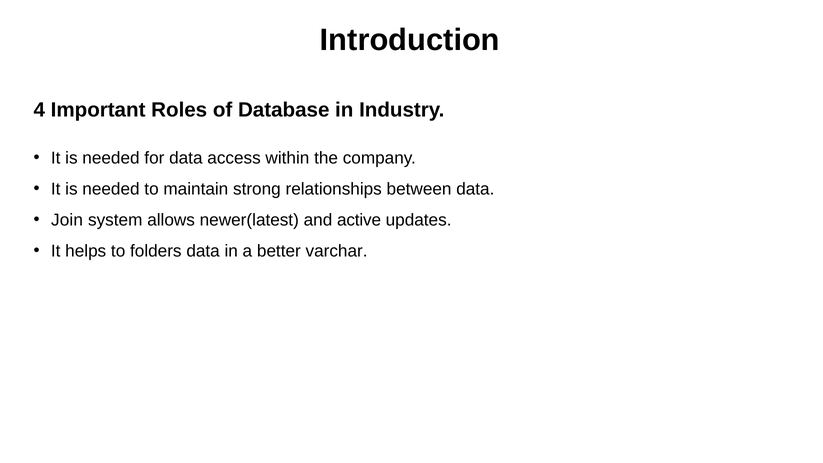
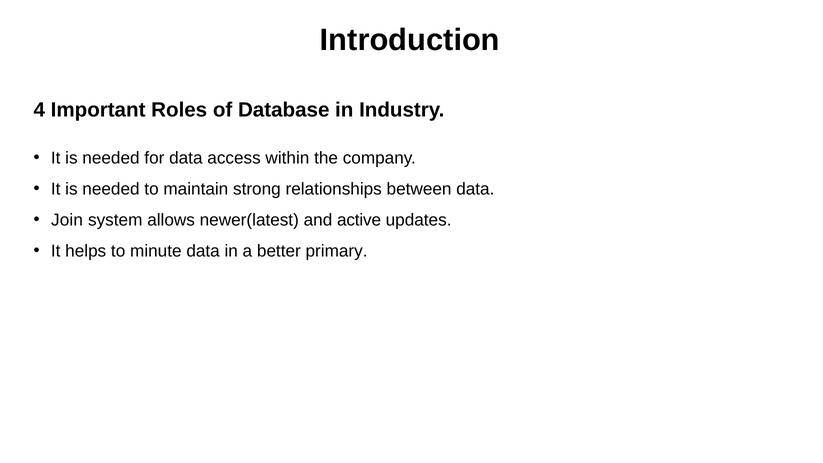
folders: folders -> minute
varchar: varchar -> primary
